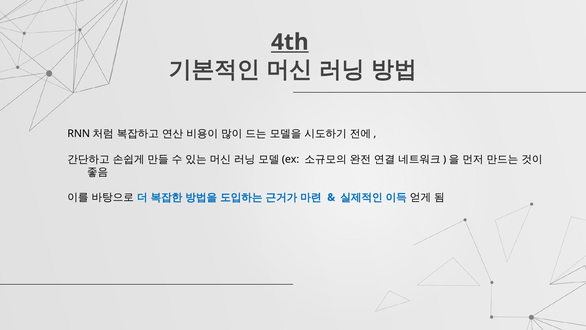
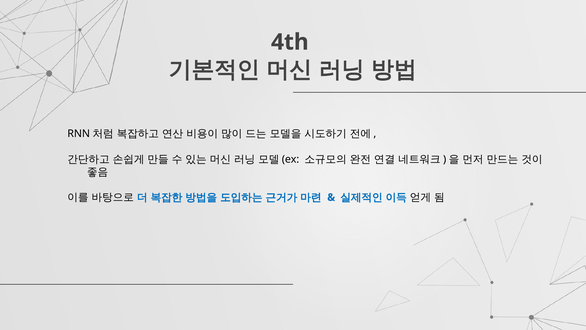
4th underline: present -> none
